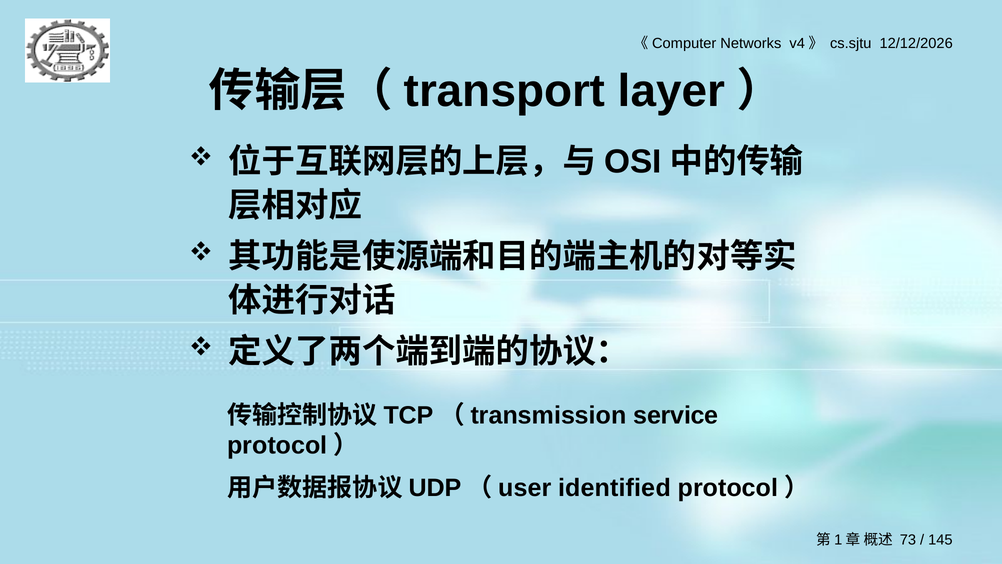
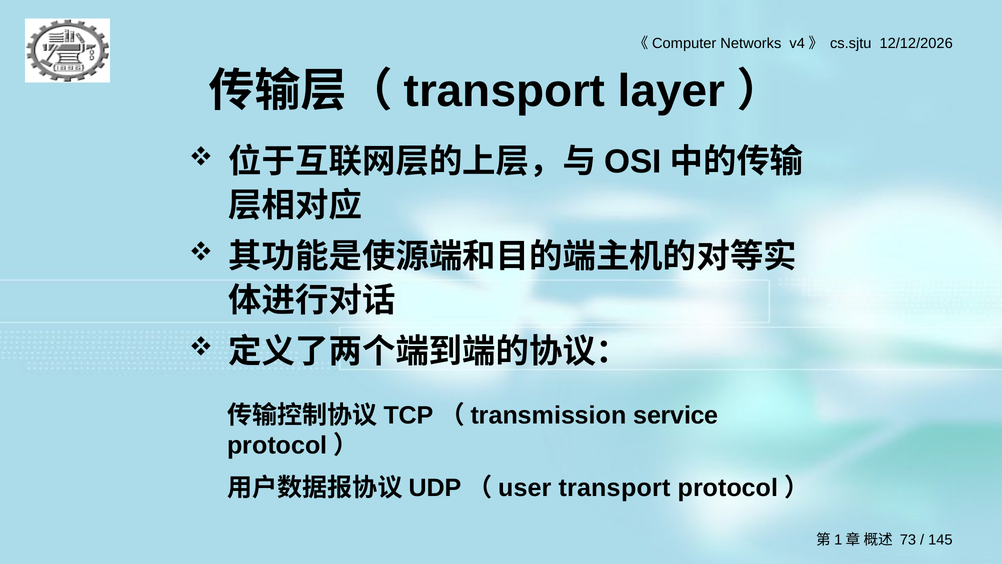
identified at (615, 488): identified -> transport
